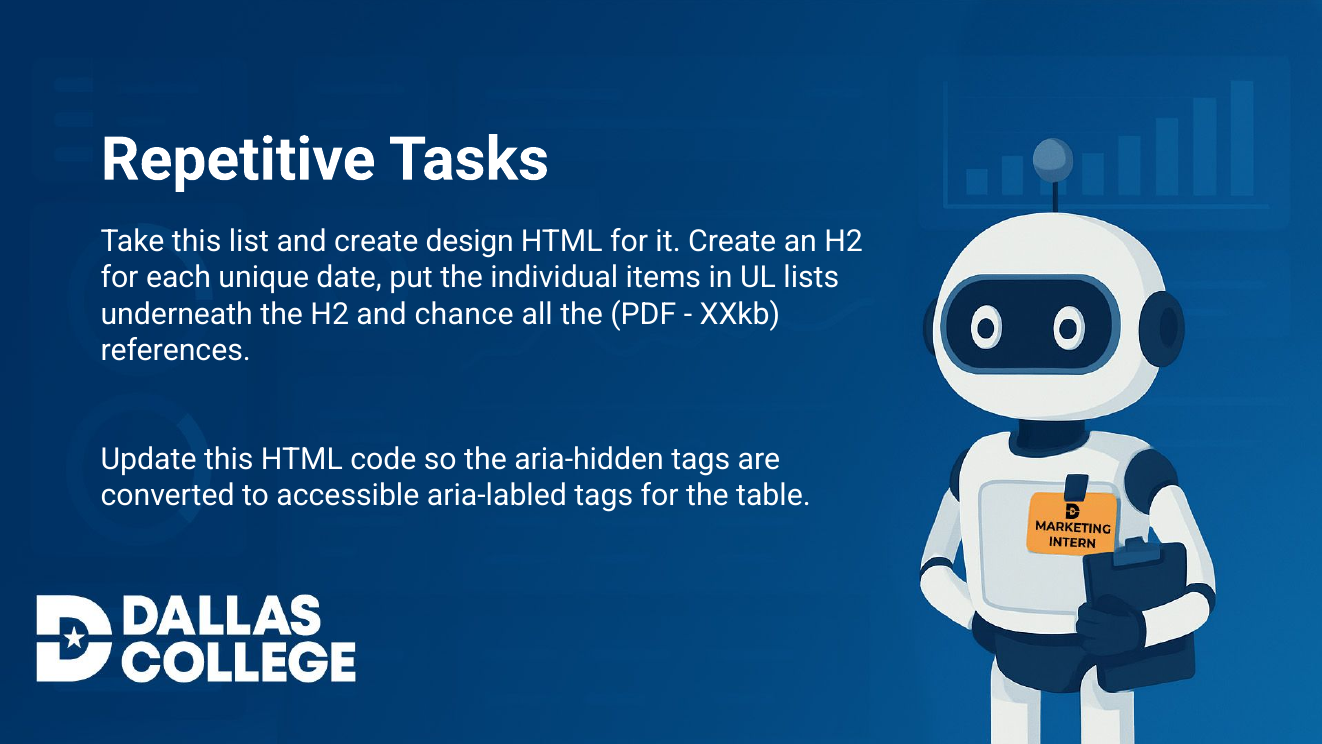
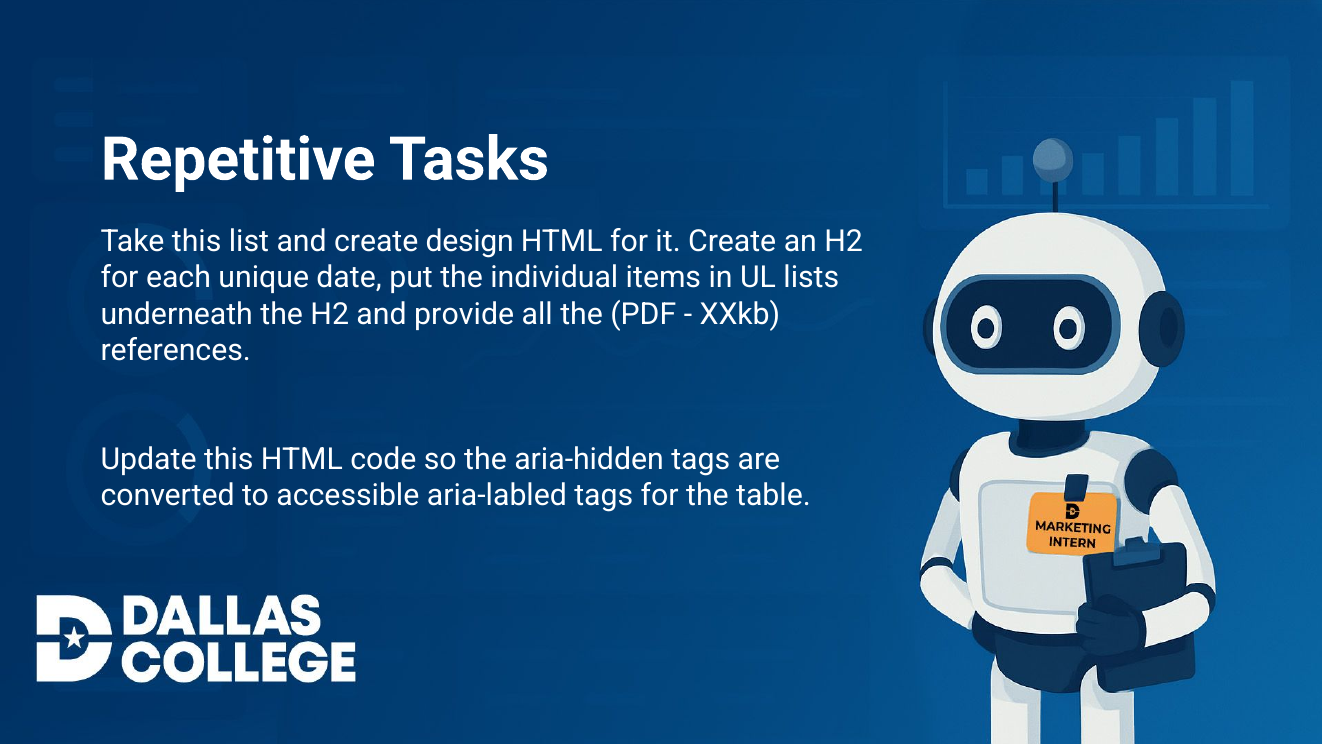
chance: chance -> provide
